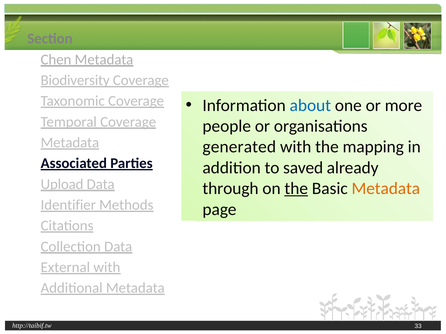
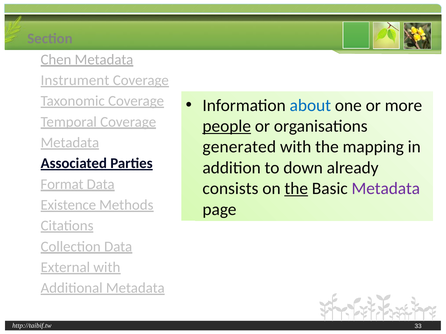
Biodiversity: Biodiversity -> Instrument
people underline: none -> present
saved: saved -> down
Upload: Upload -> Format
through: through -> consists
Metadata at (386, 189) colour: orange -> purple
Identifier: Identifier -> Existence
